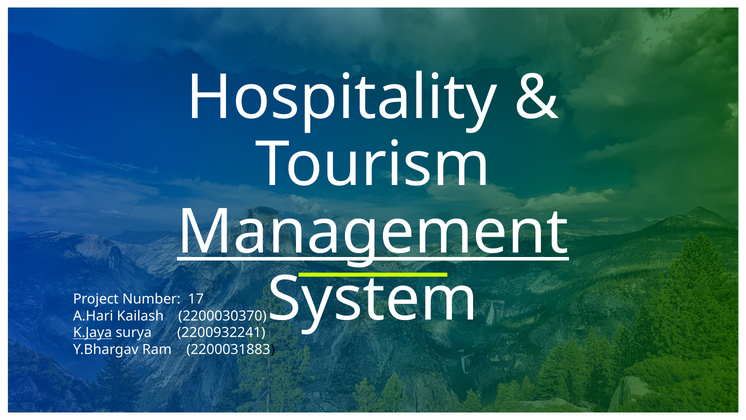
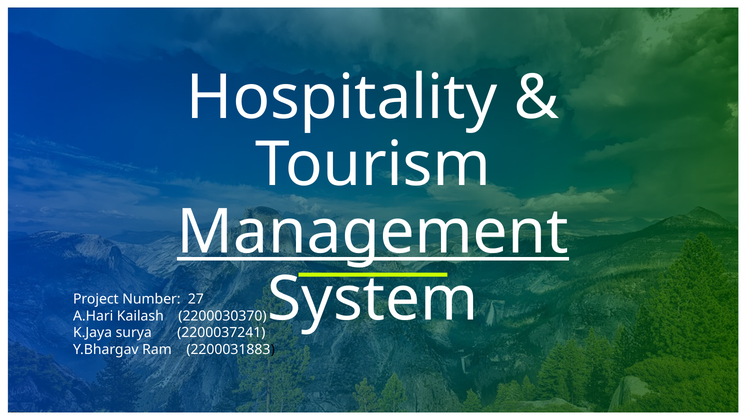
17: 17 -> 27
K.Jaya underline: present -> none
2200932241: 2200932241 -> 2200037241
